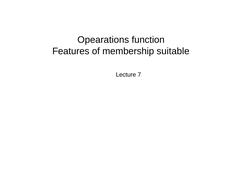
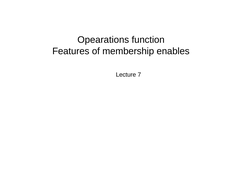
suitable: suitable -> enables
